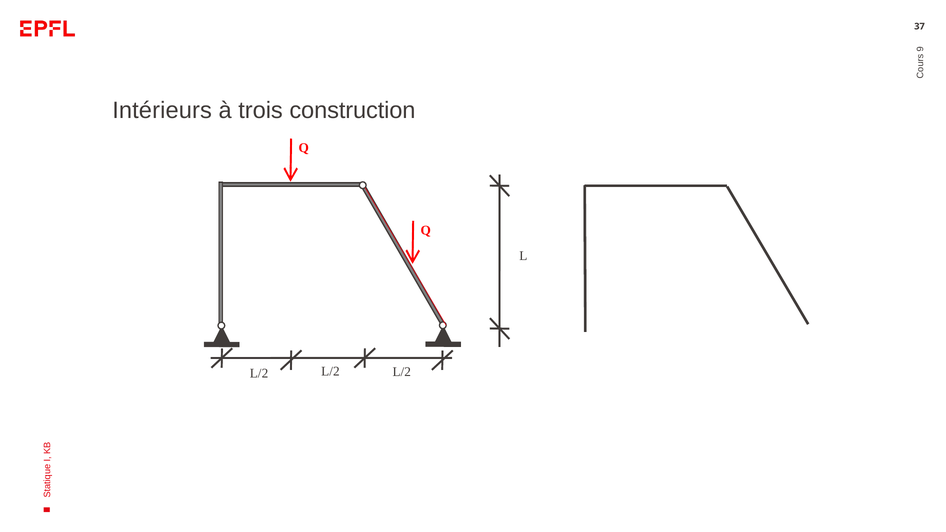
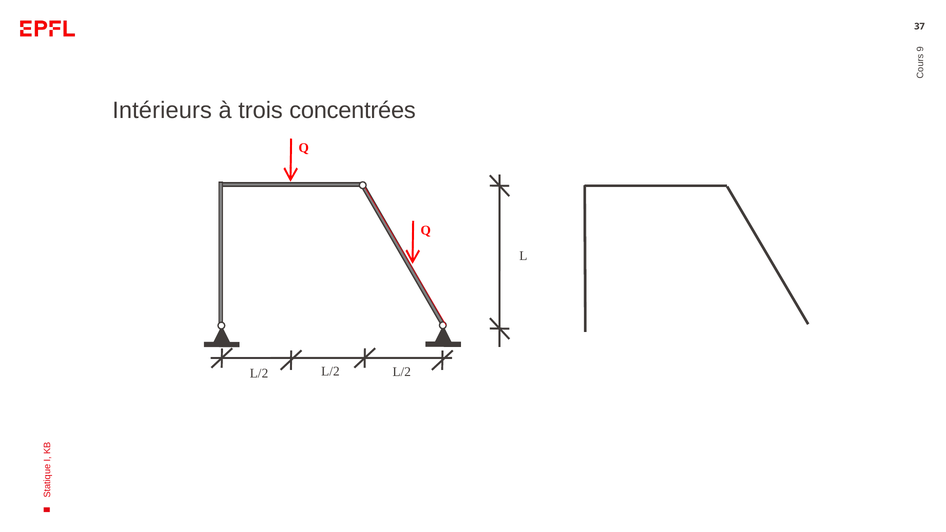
construction: construction -> concentrées
